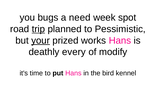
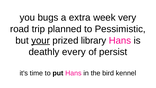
need: need -> extra
spot: spot -> very
trip underline: present -> none
works: works -> library
modify: modify -> persist
